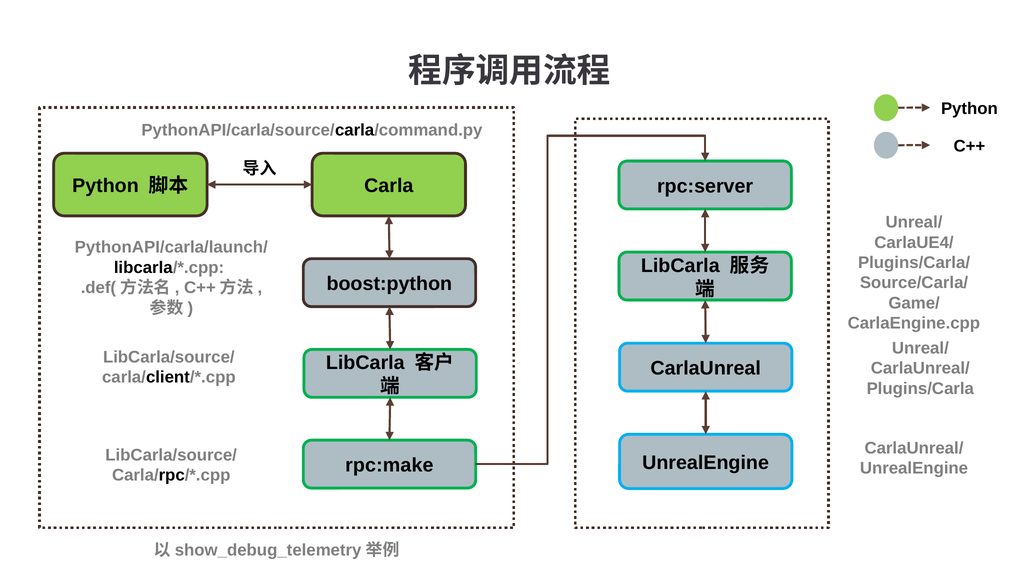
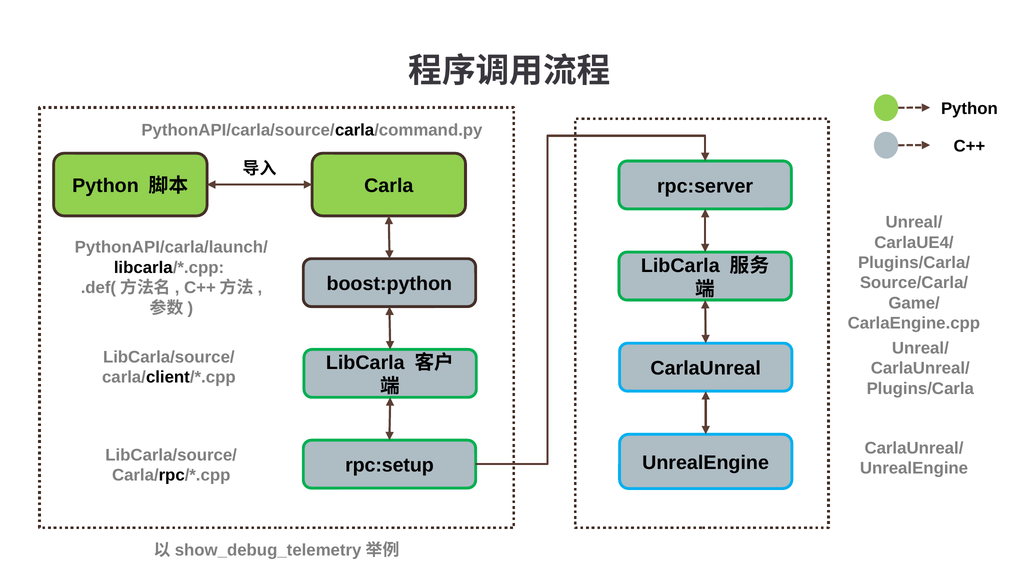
rpc:make: rpc:make -> rpc:setup
